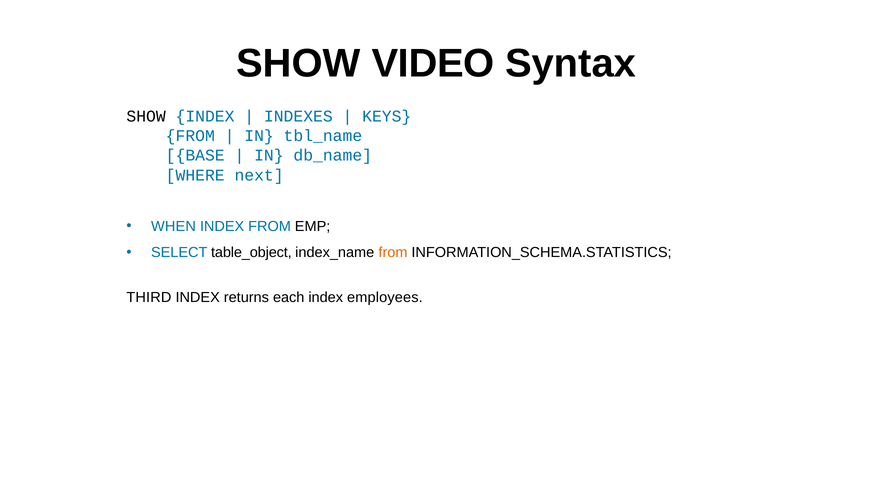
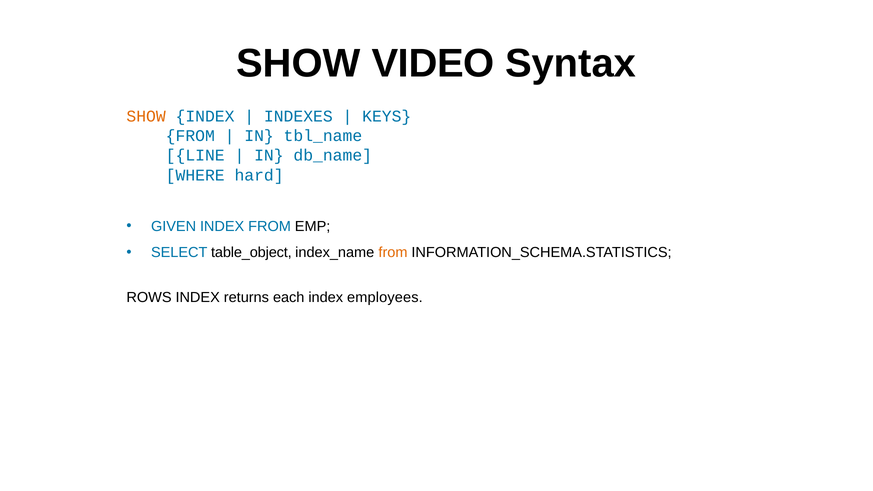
SHOW at (146, 116) colour: black -> orange
BASE: BASE -> LINE
next: next -> hard
WHEN: WHEN -> GIVEN
THIRD: THIRD -> ROWS
